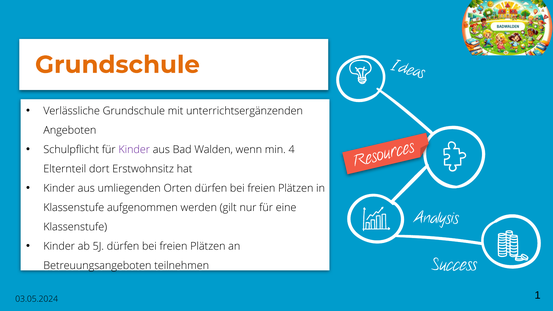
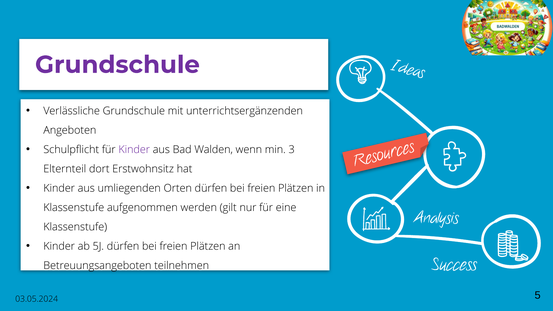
Grundschule at (117, 65) colour: orange -> purple
4: 4 -> 3
1: 1 -> 5
